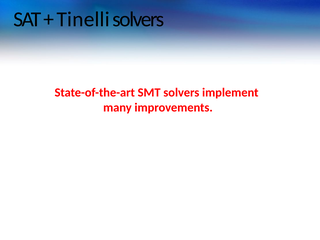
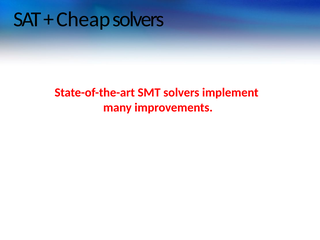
Tinelli: Tinelli -> Cheap
